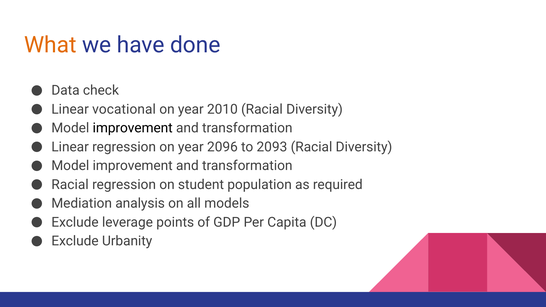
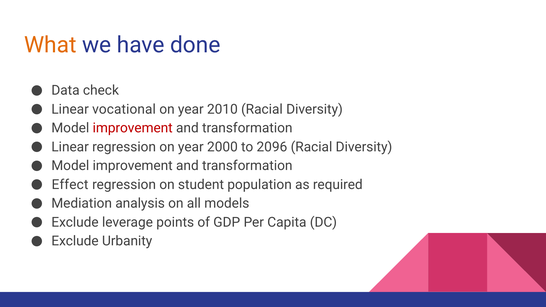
improvement at (133, 128) colour: black -> red
2096: 2096 -> 2000
2093: 2093 -> 2096
Racial at (70, 185): Racial -> Effect
